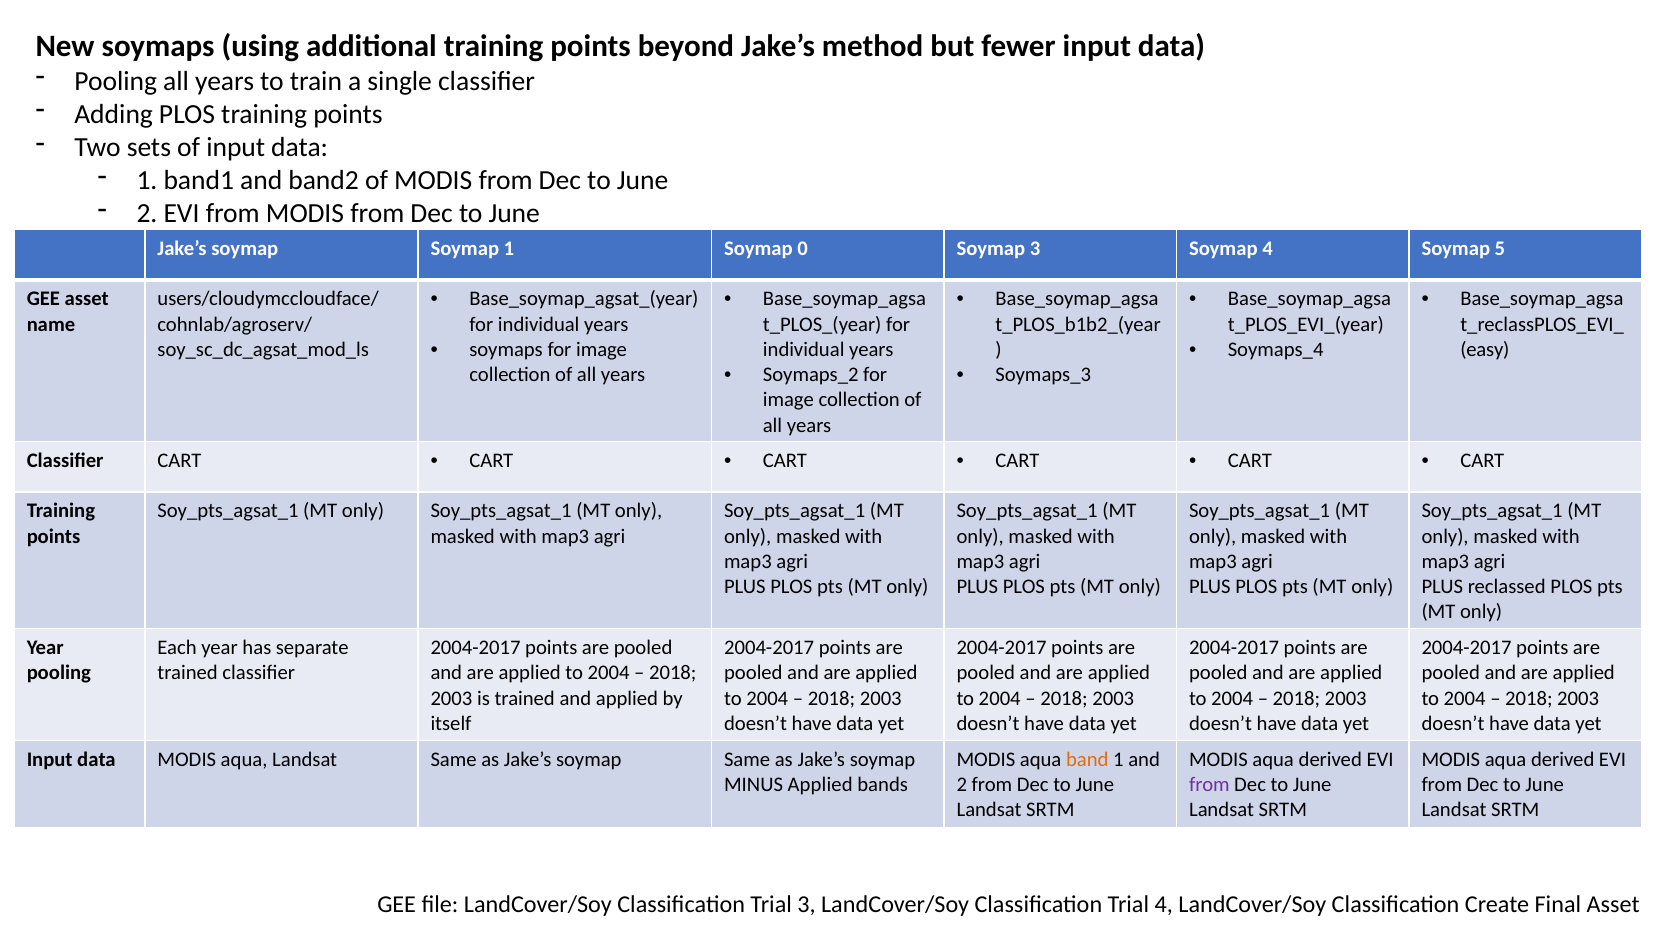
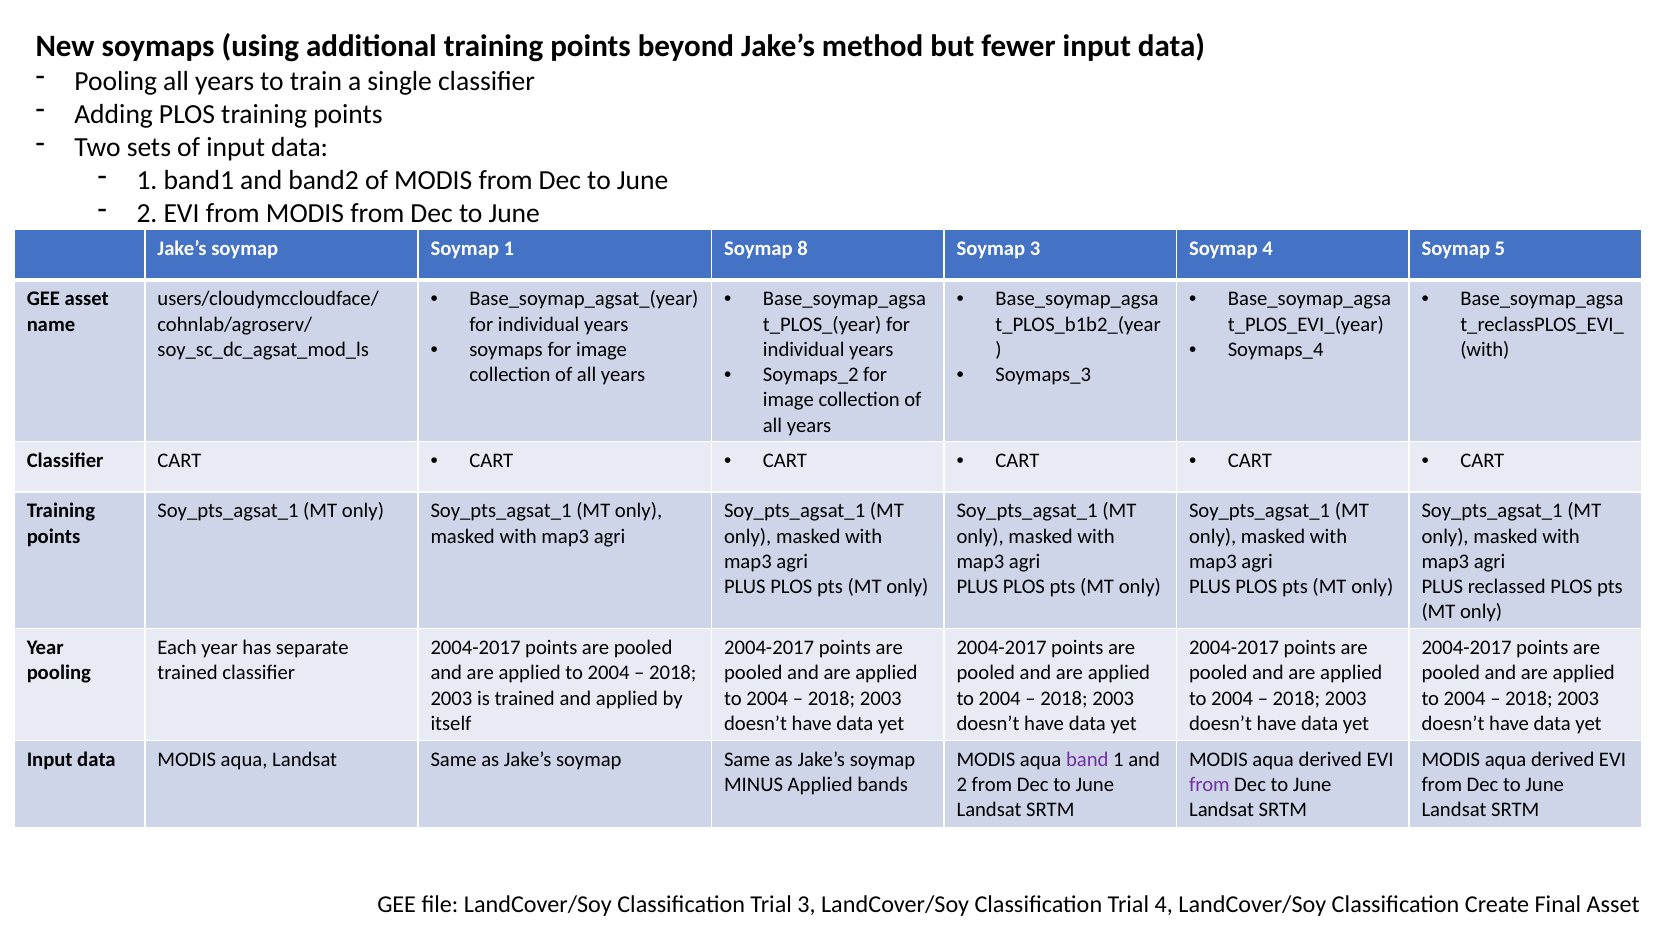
0: 0 -> 8
easy at (1485, 349): easy -> with
band colour: orange -> purple
